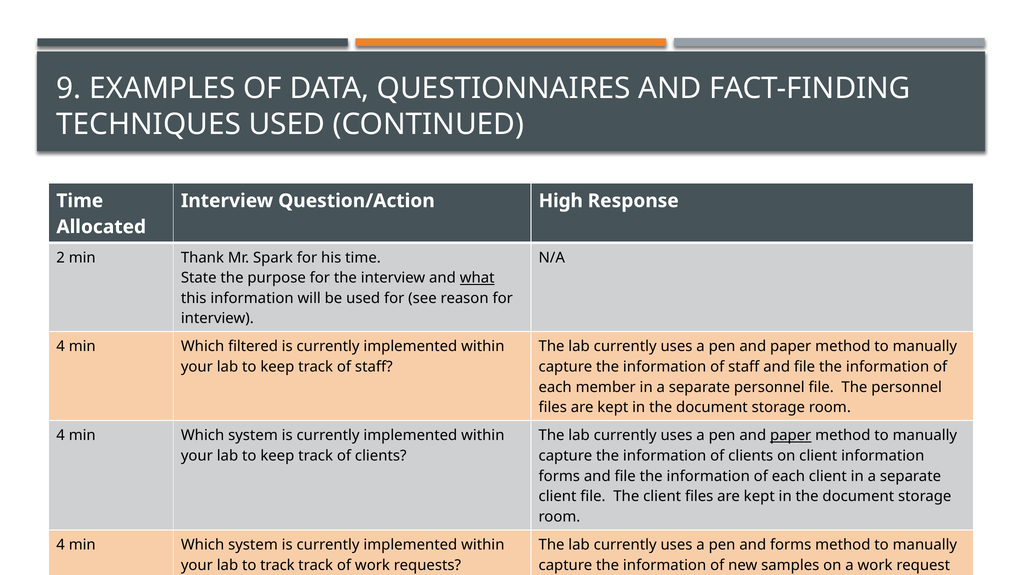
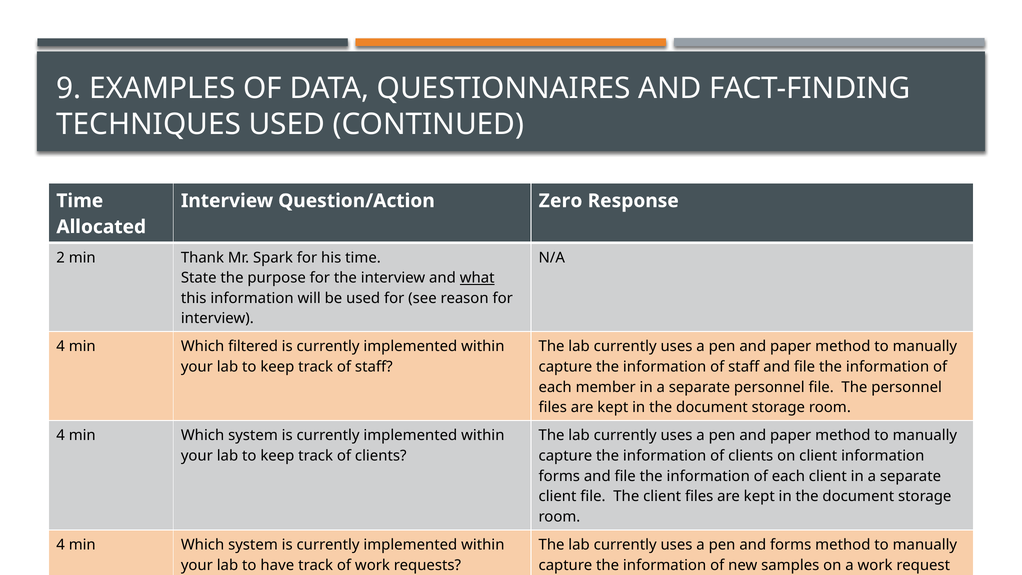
High: High -> Zero
paper at (791, 435) underline: present -> none
to track: track -> have
